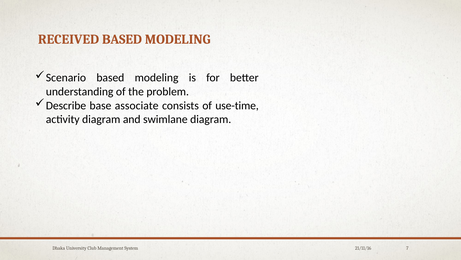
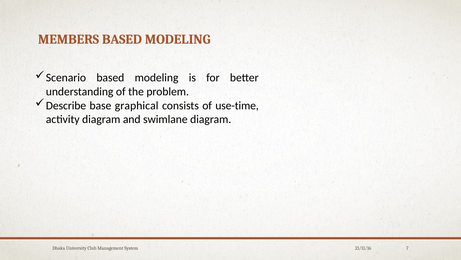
RECEIVED: RECEIVED -> MEMBERS
associate: associate -> graphical
